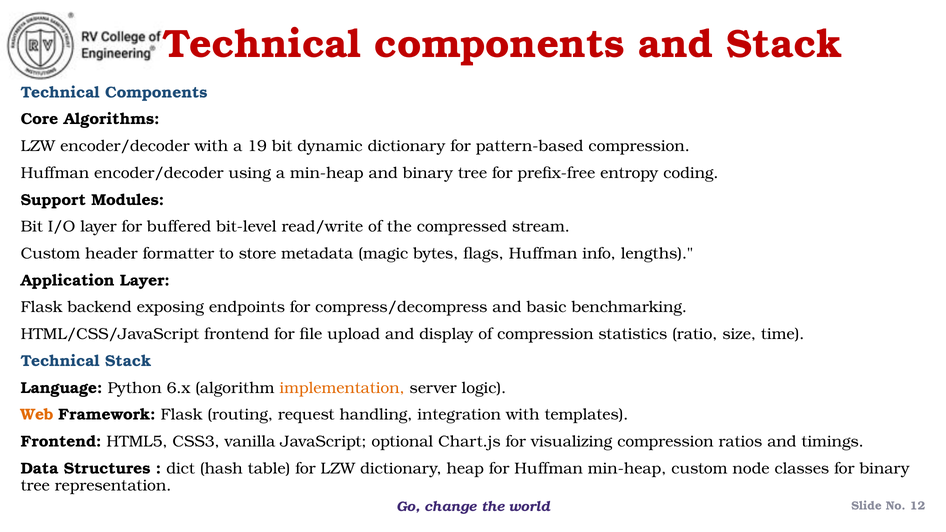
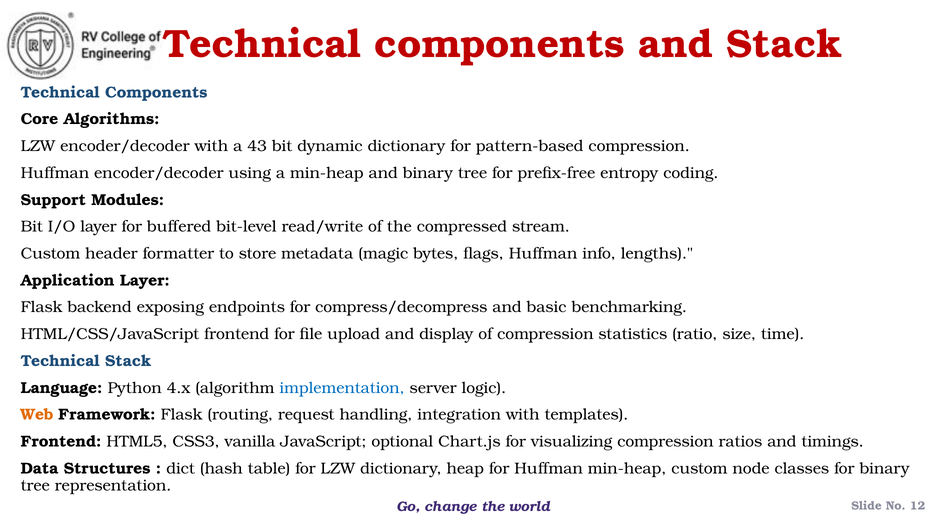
19: 19 -> 43
6.x: 6.x -> 4.x
implementation colour: orange -> blue
